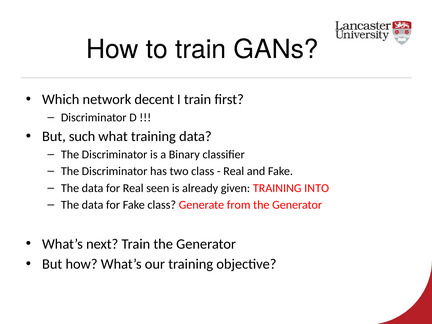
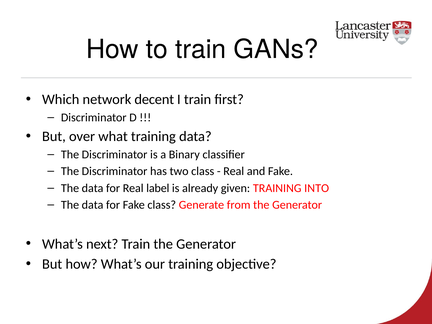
such: such -> over
seen: seen -> label
